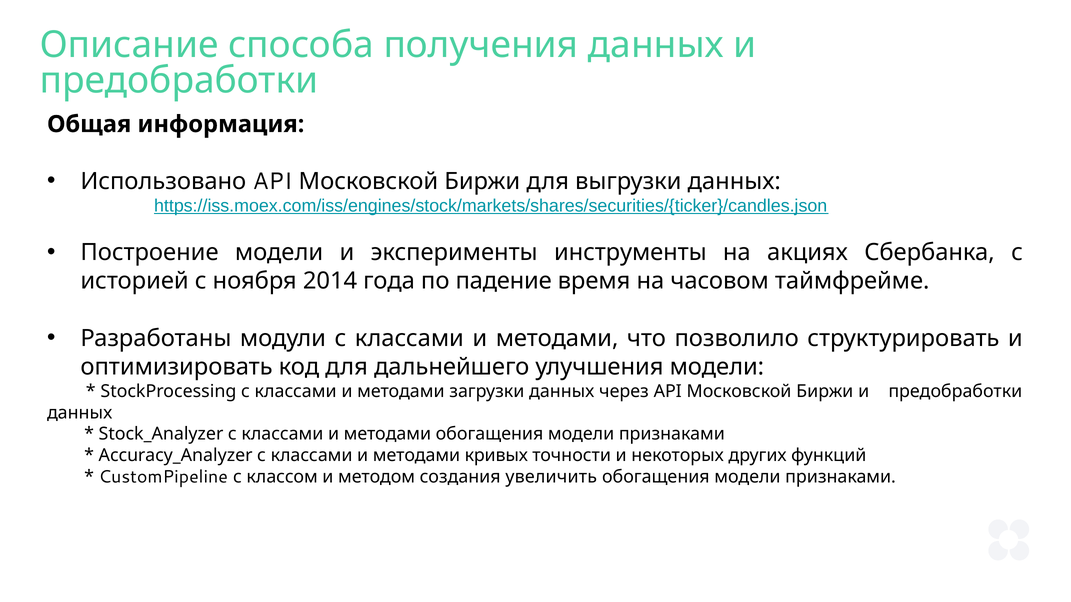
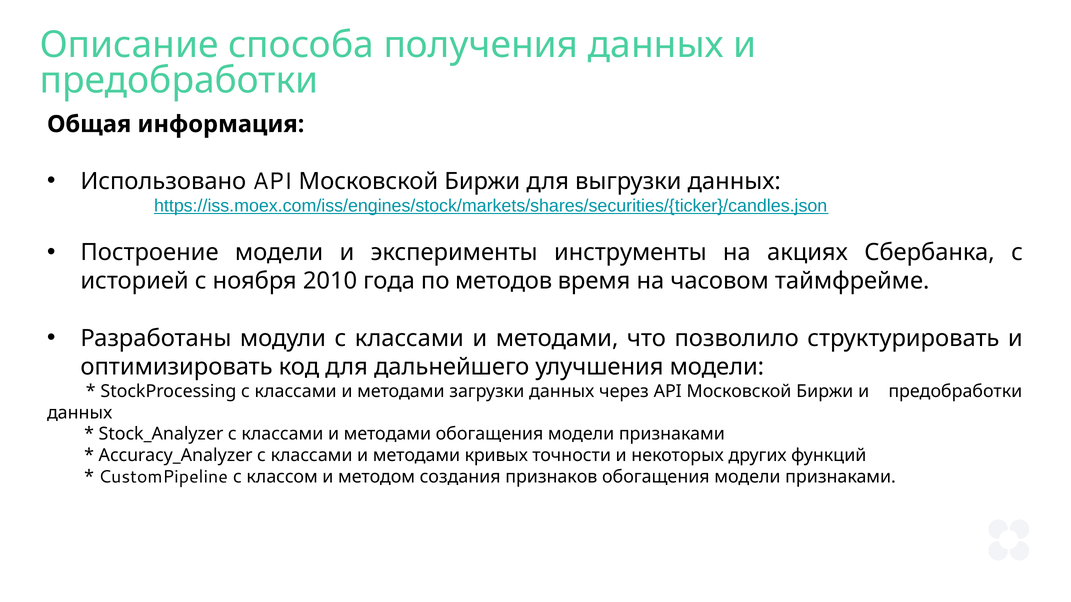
2014: 2014 -> 2010
падение: падение -> методов
увеличить: увеличить -> признаков
